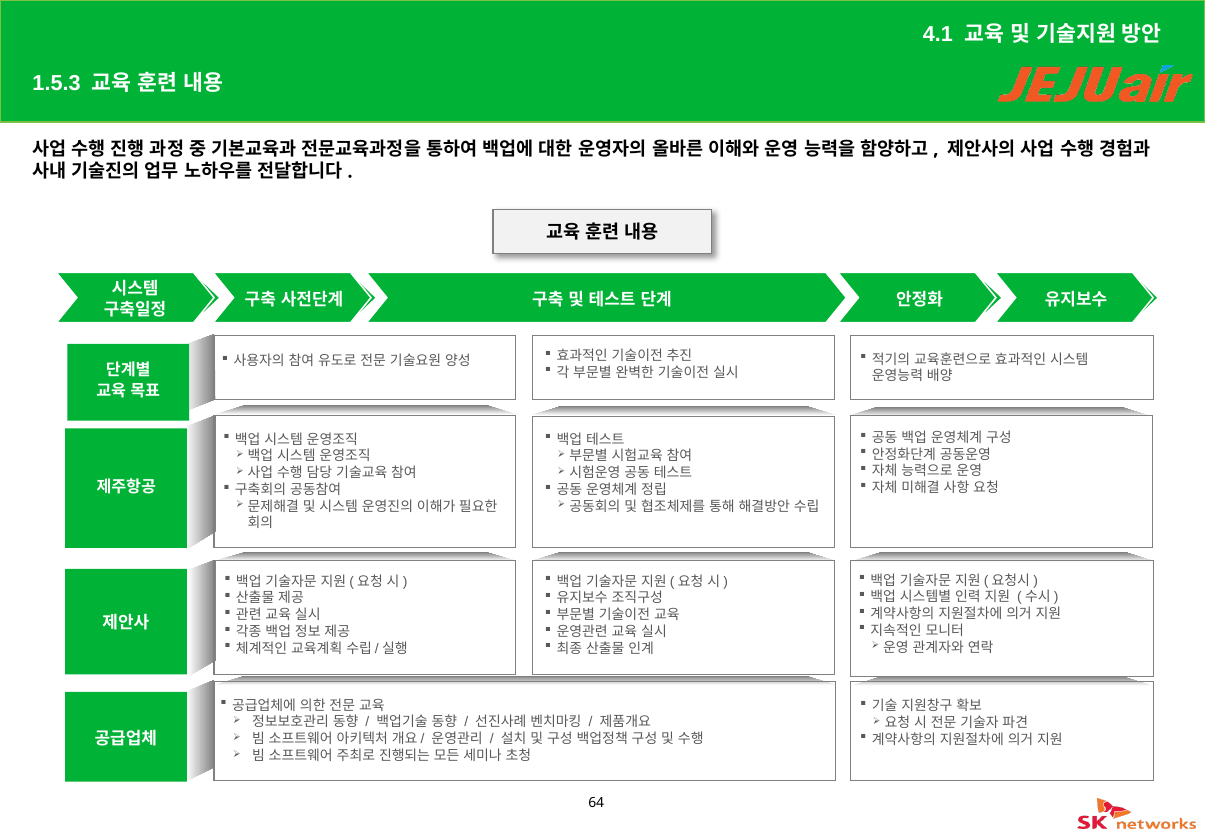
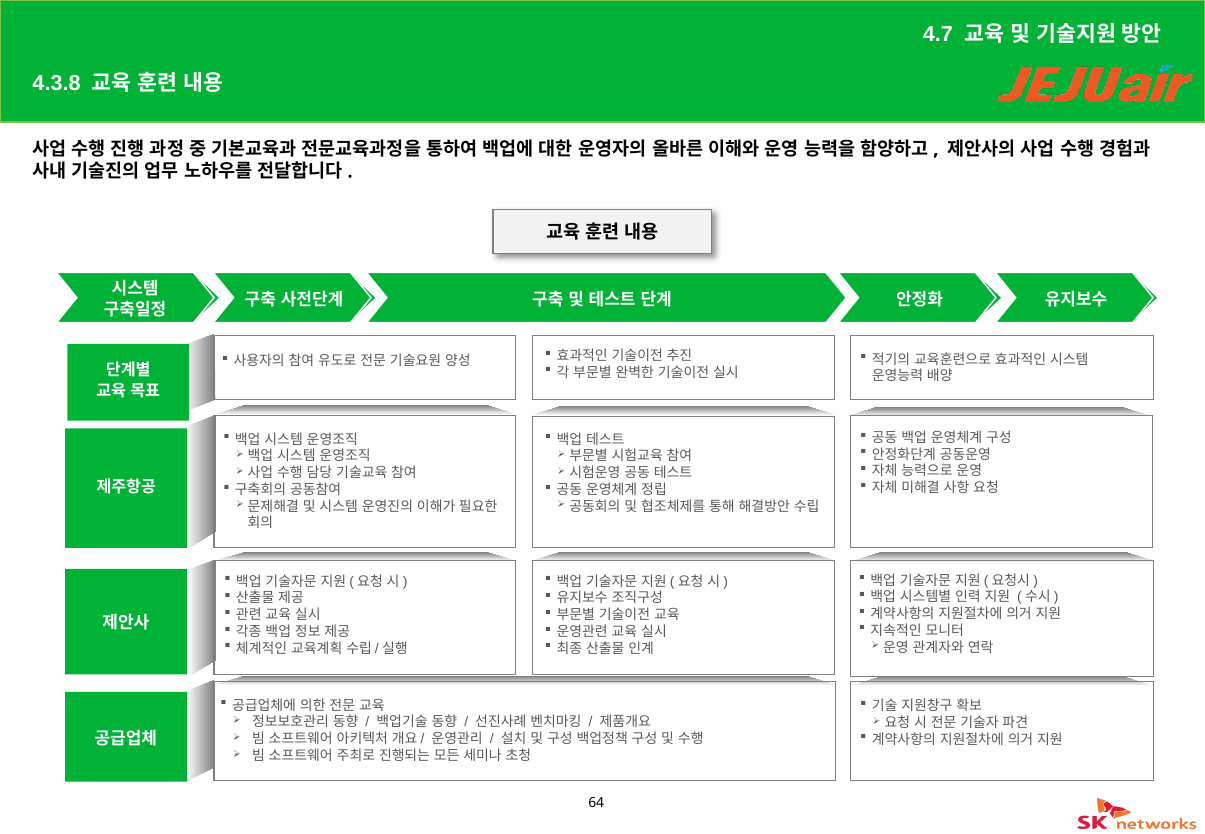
4.1: 4.1 -> 4.7
1.5.3: 1.5.3 -> 4.3.8
